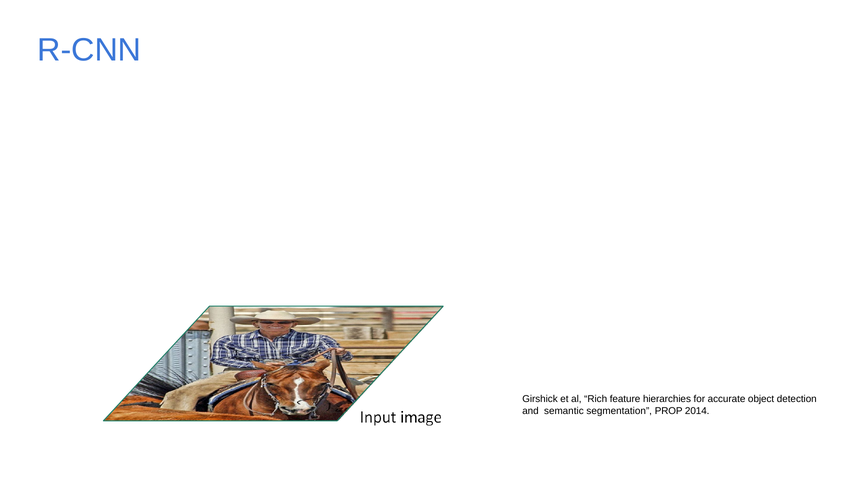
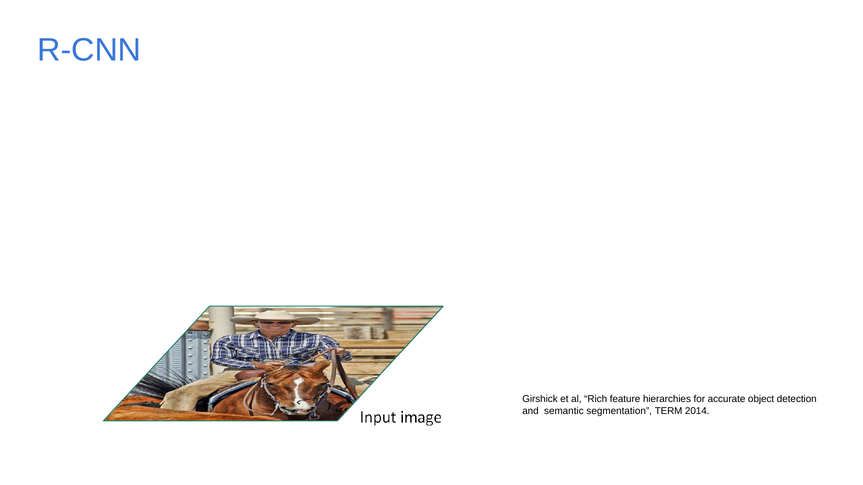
PROP: PROP -> TERM
